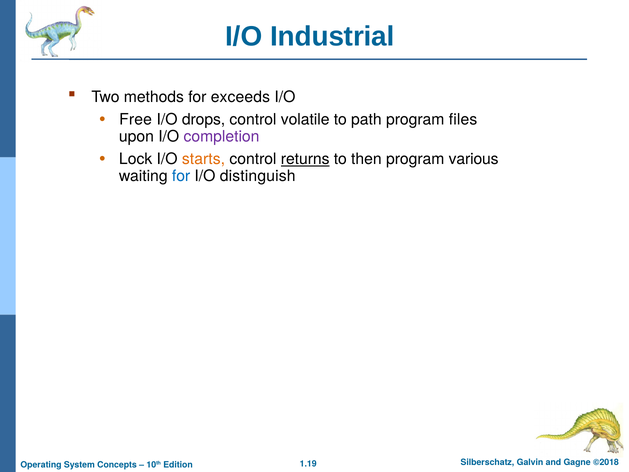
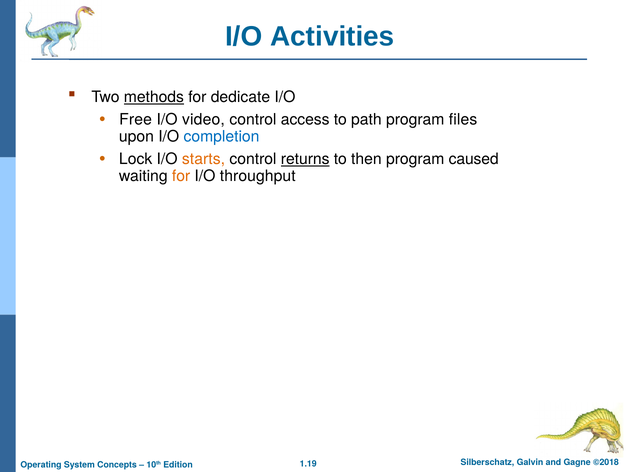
Industrial: Industrial -> Activities
methods underline: none -> present
exceeds: exceeds -> dedicate
drops: drops -> video
volatile: volatile -> access
completion colour: purple -> blue
various: various -> caused
for at (181, 176) colour: blue -> orange
distinguish: distinguish -> throughput
